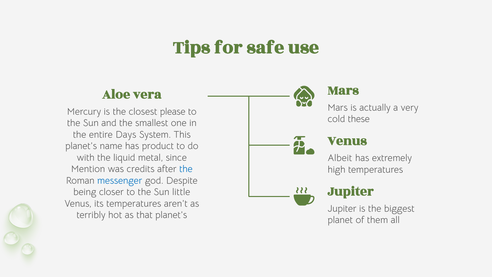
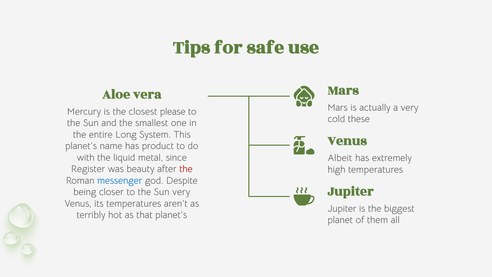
Days: Days -> Long
Mention: Mention -> Register
credits: credits -> beauty
the at (186, 169) colour: blue -> red
Sun little: little -> very
